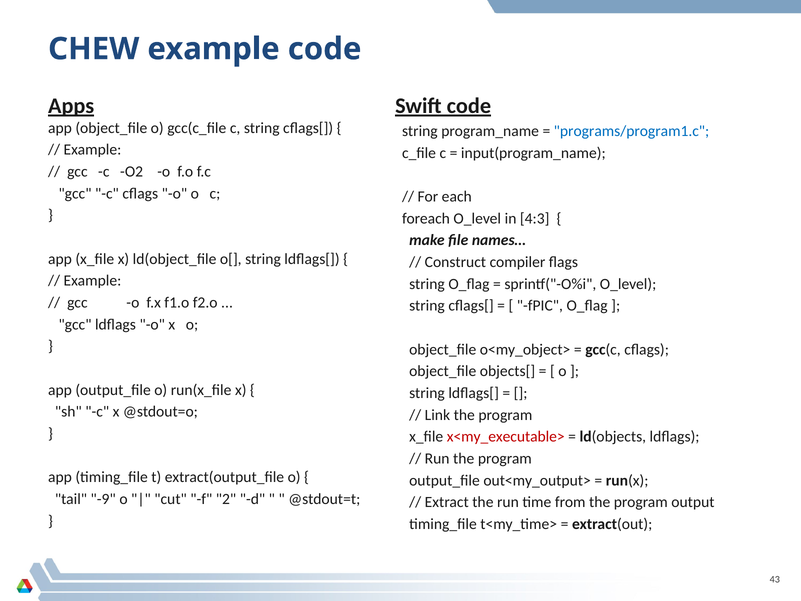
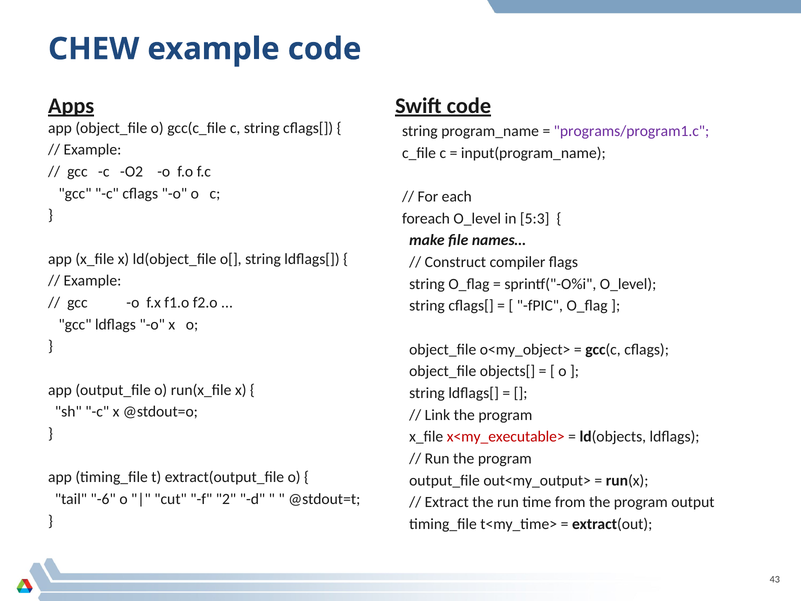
programs/program1.c colour: blue -> purple
4:3: 4:3 -> 5:3
-9: -9 -> -6
